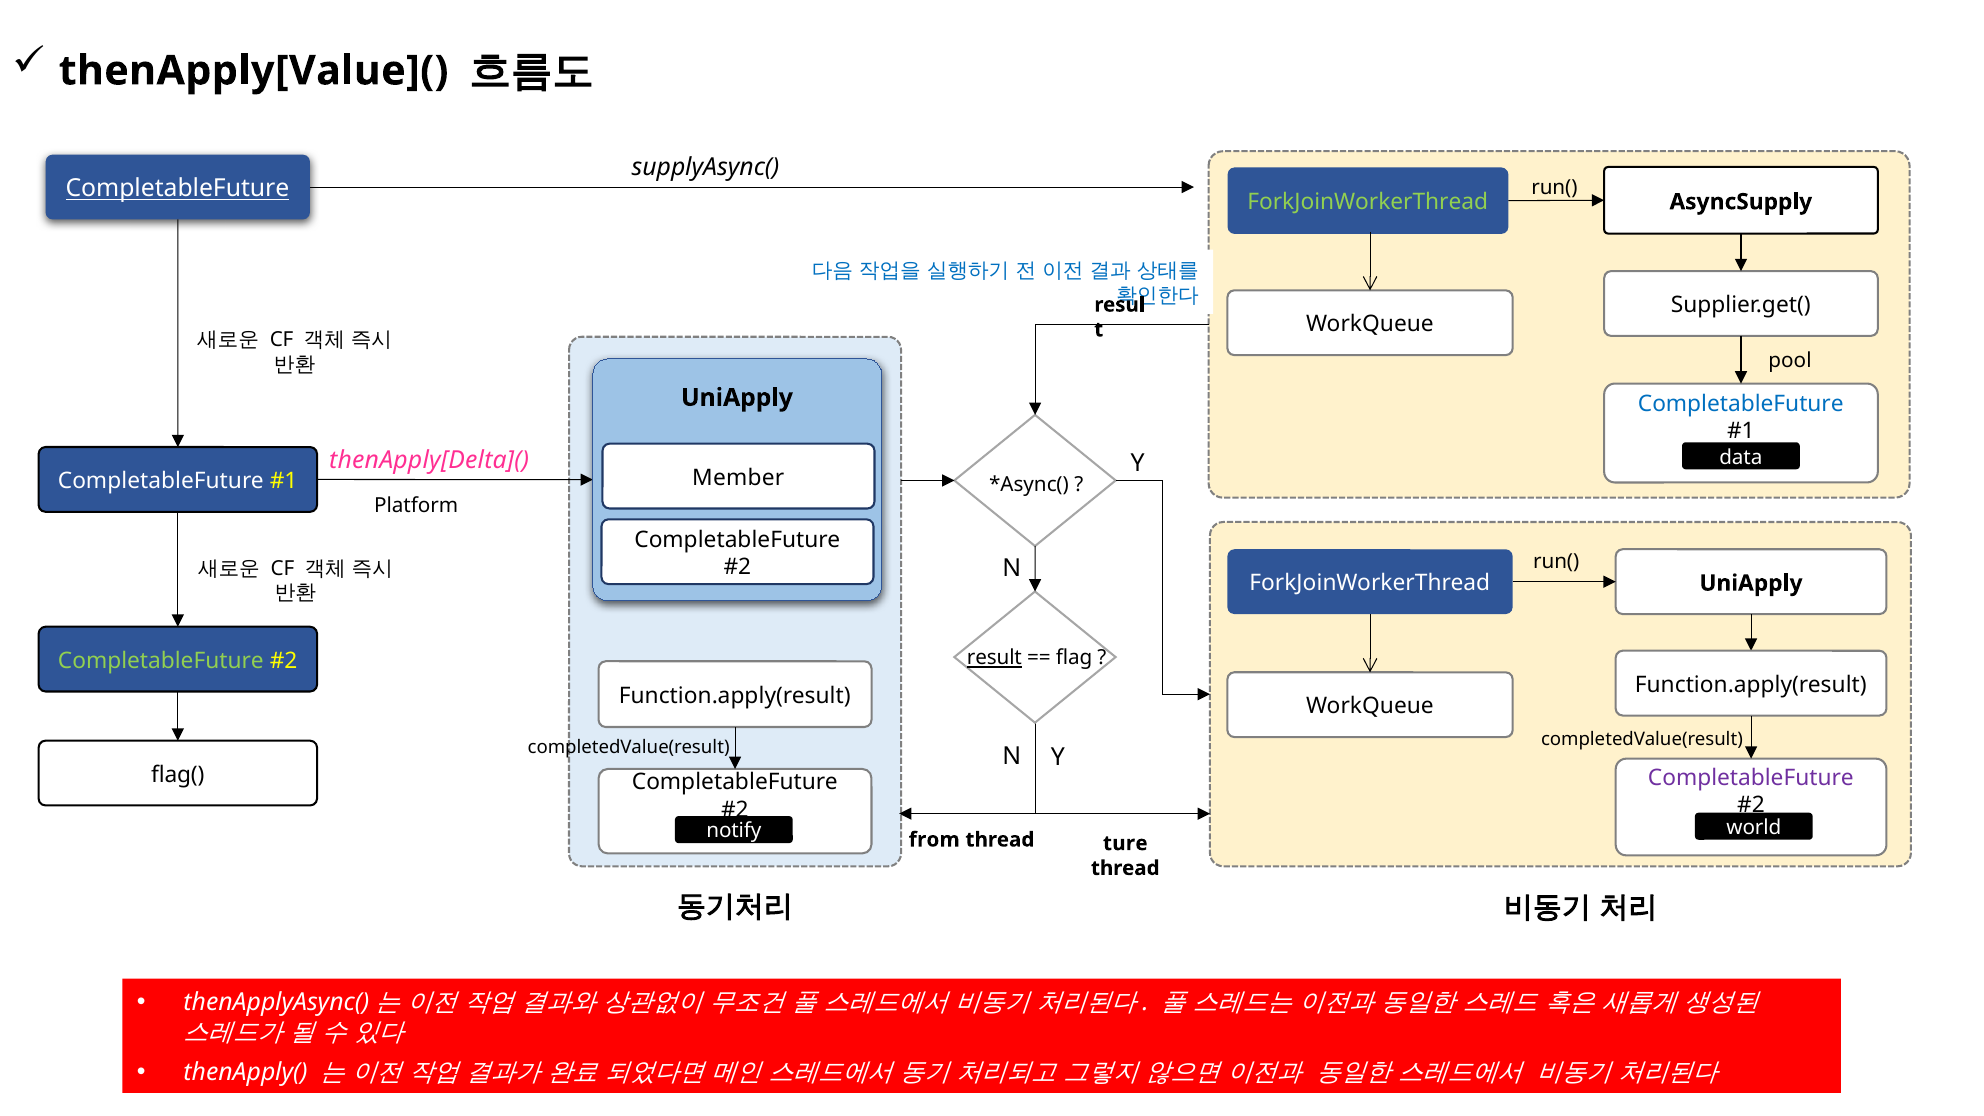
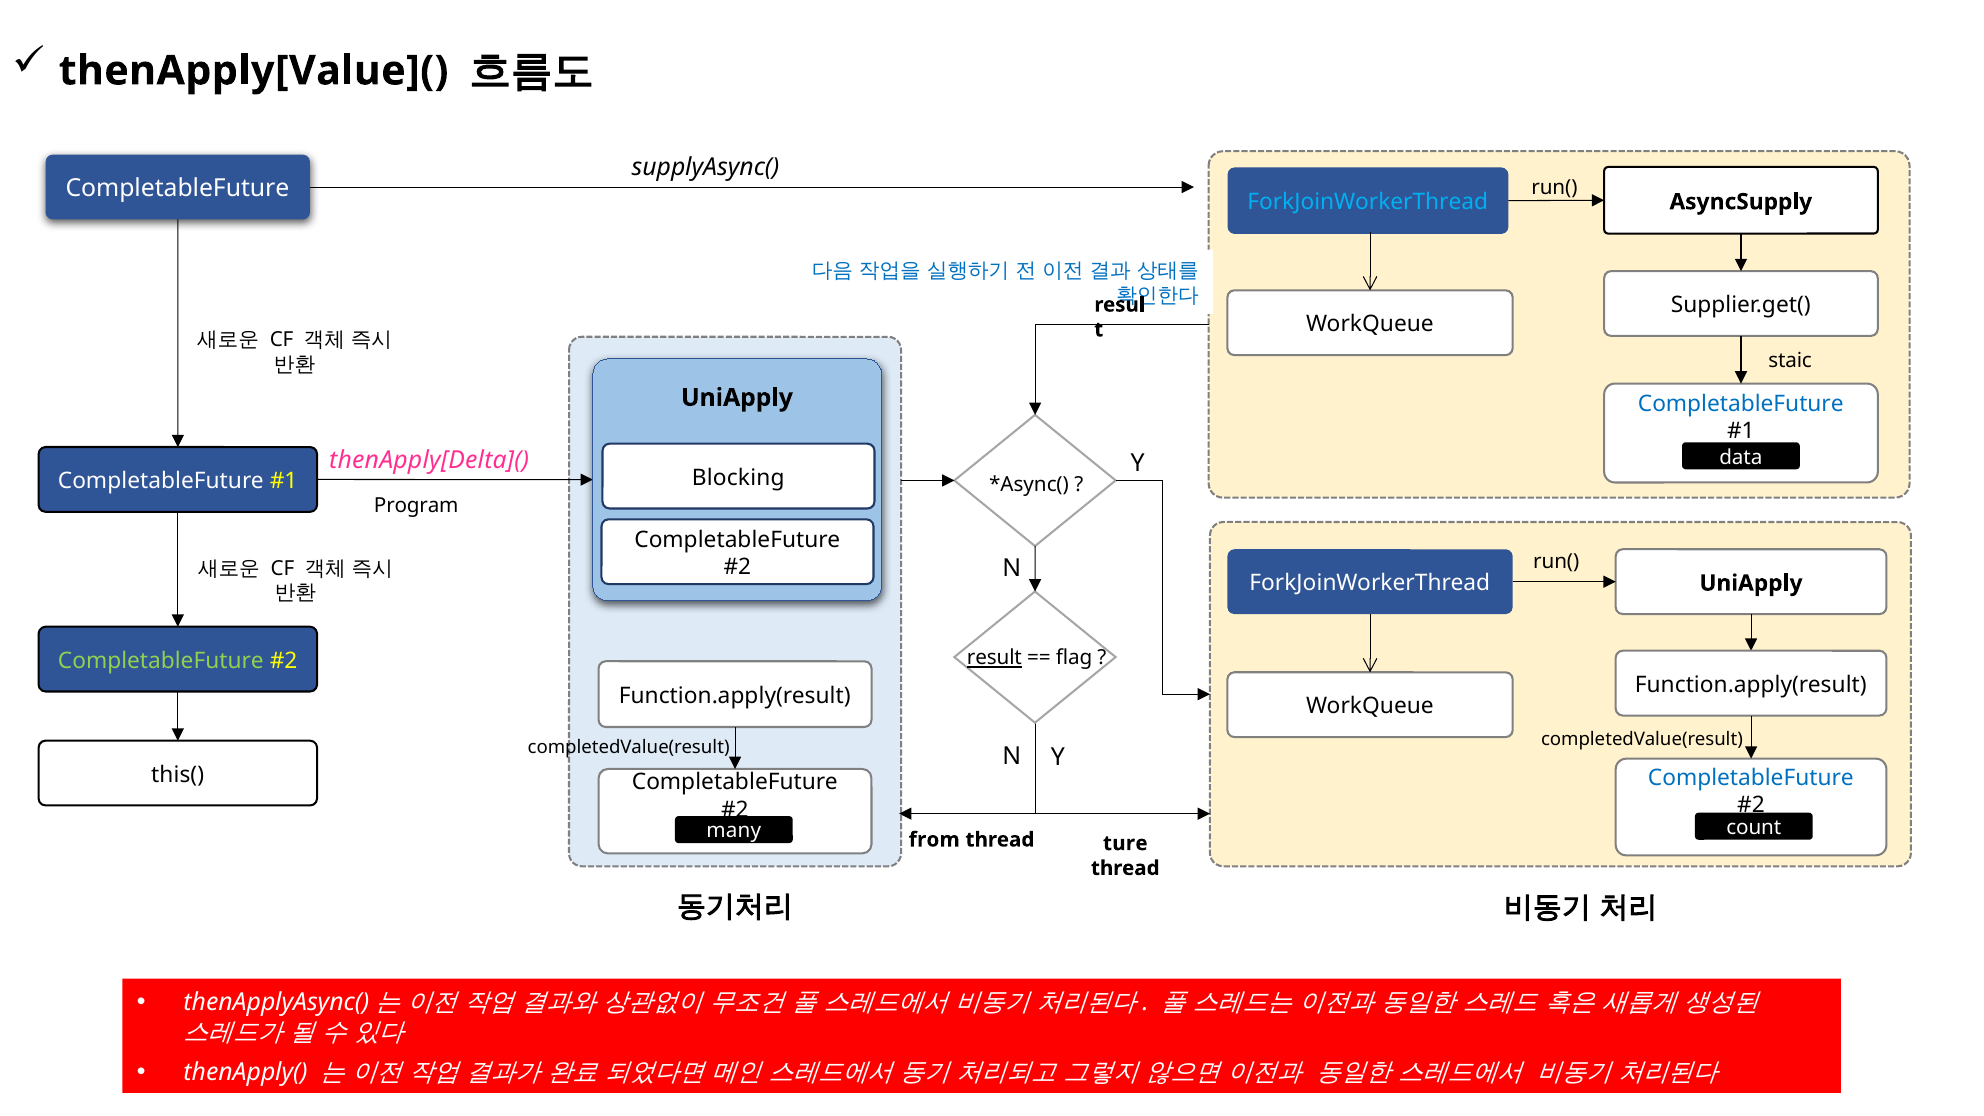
CompletableFuture at (177, 189) underline: present -> none
ForkJoinWorkerThread at (1368, 202) colour: light green -> light blue
pool: pool -> staic
Member: Member -> Blocking
Platform: Platform -> Program
flag(: flag( -> this(
CompletableFuture at (1751, 778) colour: purple -> blue
world: world -> count
notify: notify -> many
